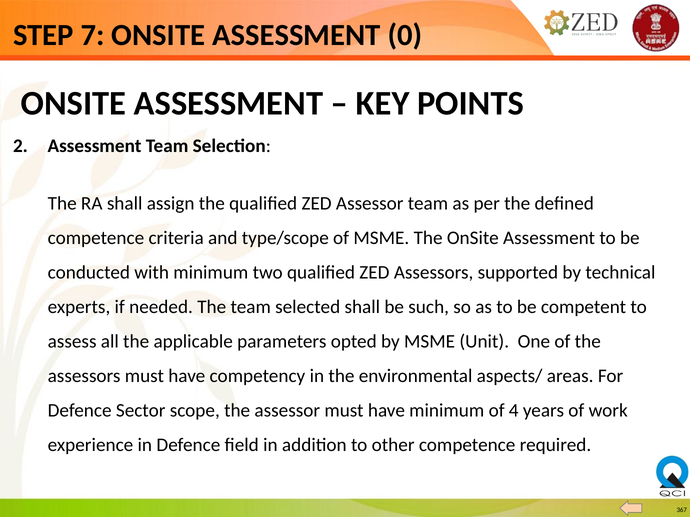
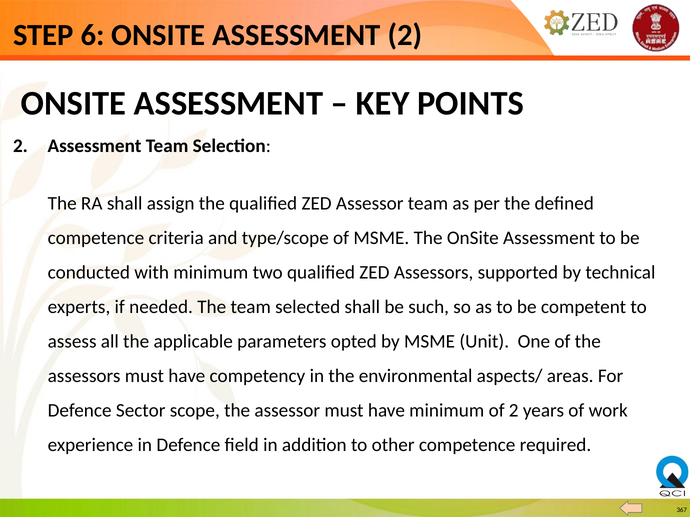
7: 7 -> 6
ASSESSMENT 0: 0 -> 2
of 4: 4 -> 2
